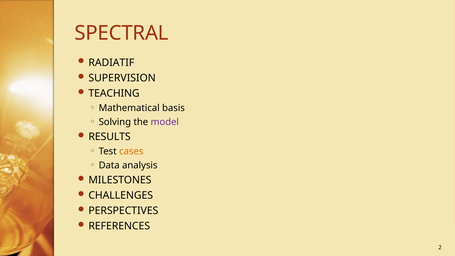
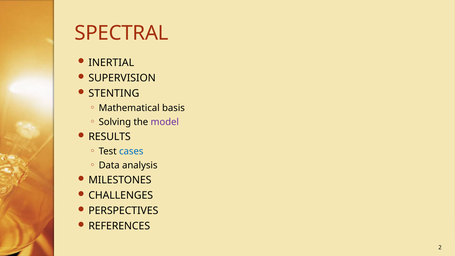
RADIATIF: RADIATIF -> INERTIAL
TEACHING: TEACHING -> STENTING
cases colour: orange -> blue
